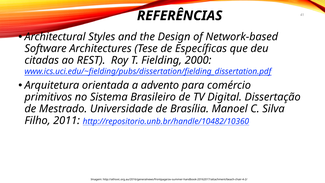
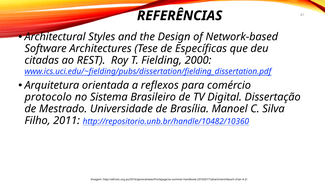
advento: advento -> reflexos
primitivos: primitivos -> protocolo
